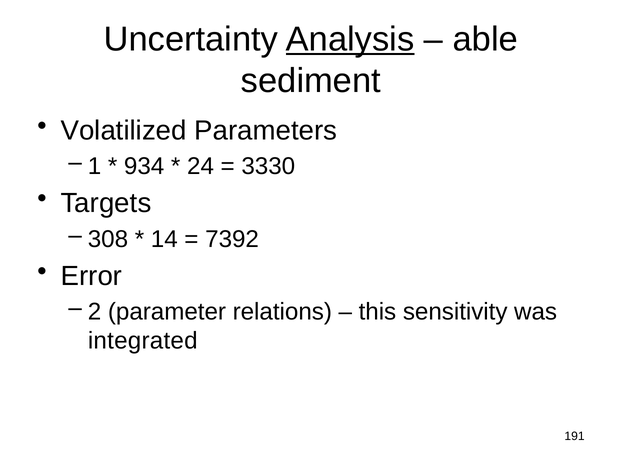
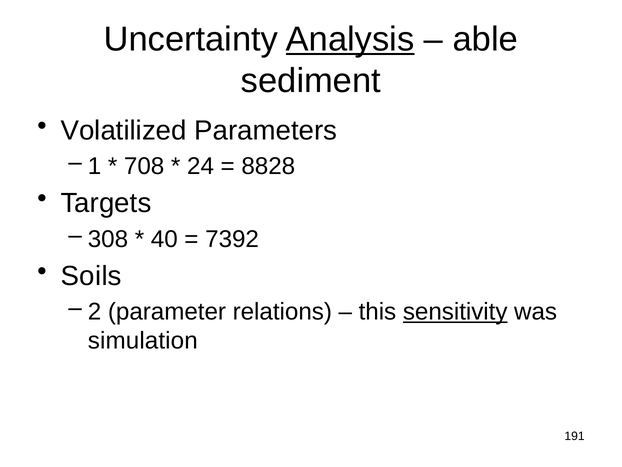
934: 934 -> 708
3330: 3330 -> 8828
14: 14 -> 40
Error: Error -> Soils
sensitivity underline: none -> present
integrated: integrated -> simulation
